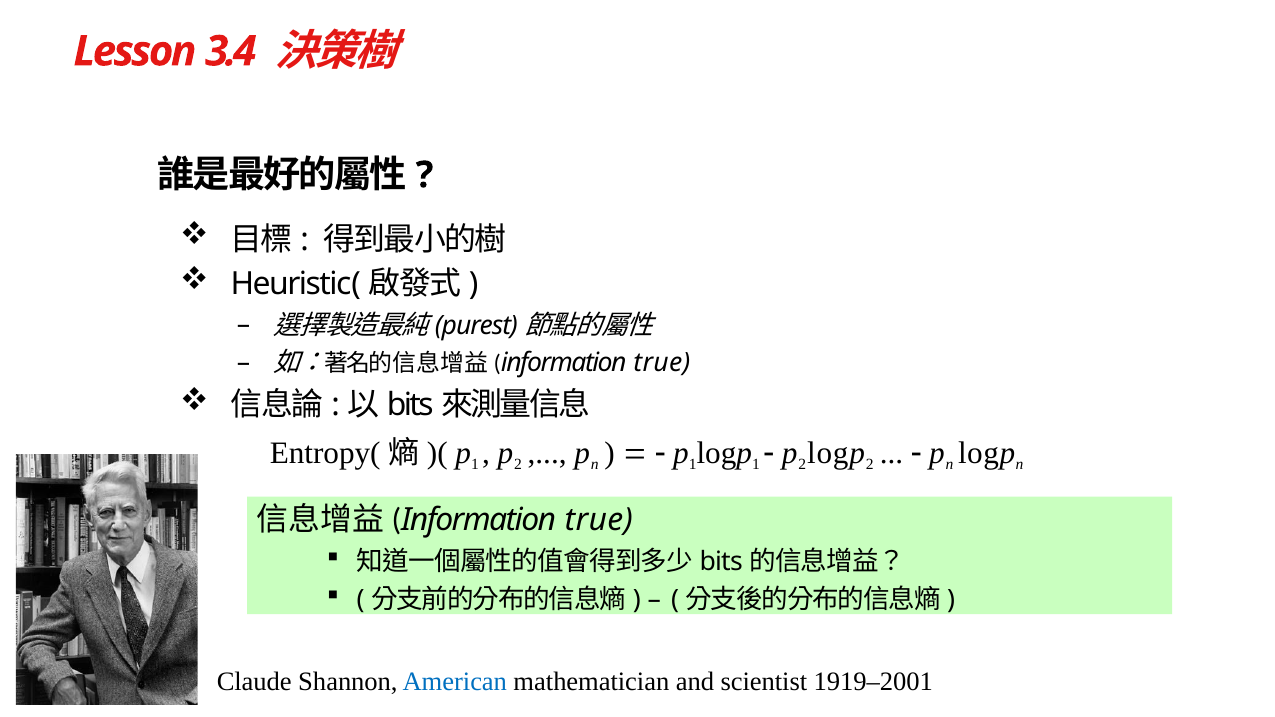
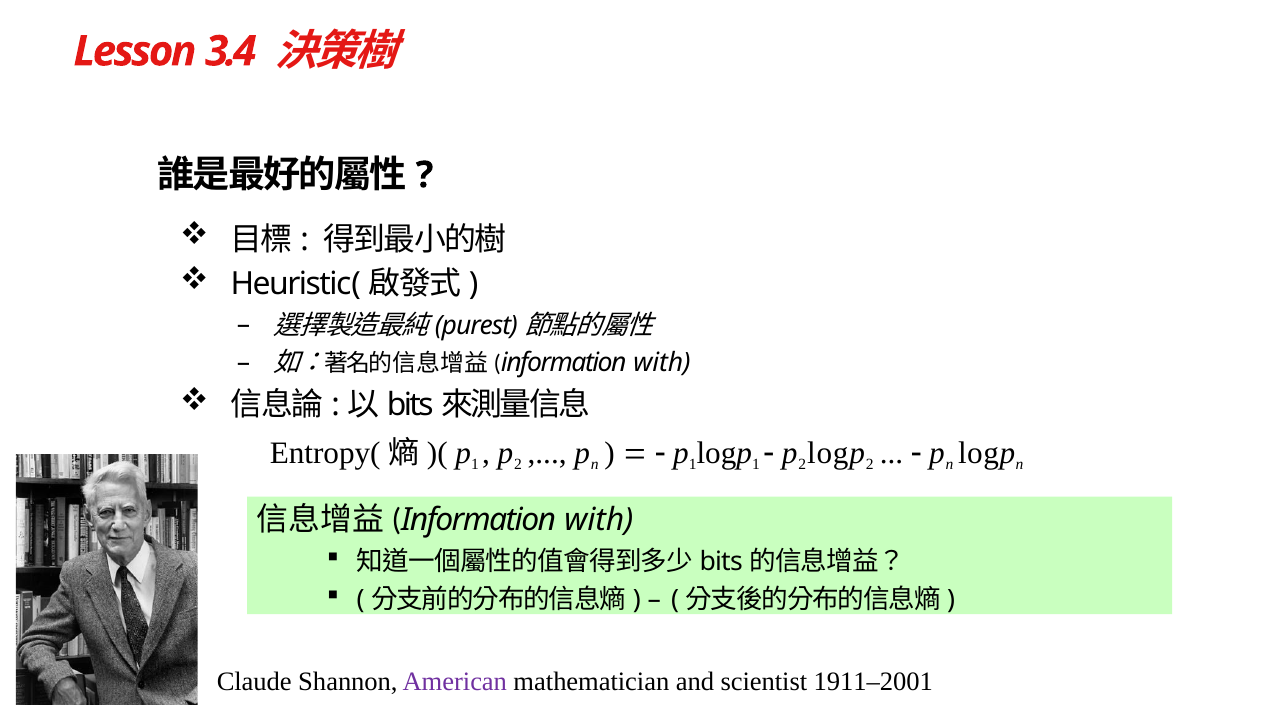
true at (662, 363): true -> with
true at (599, 521): true -> with
American colour: blue -> purple
1919–2001: 1919–2001 -> 1911–2001
